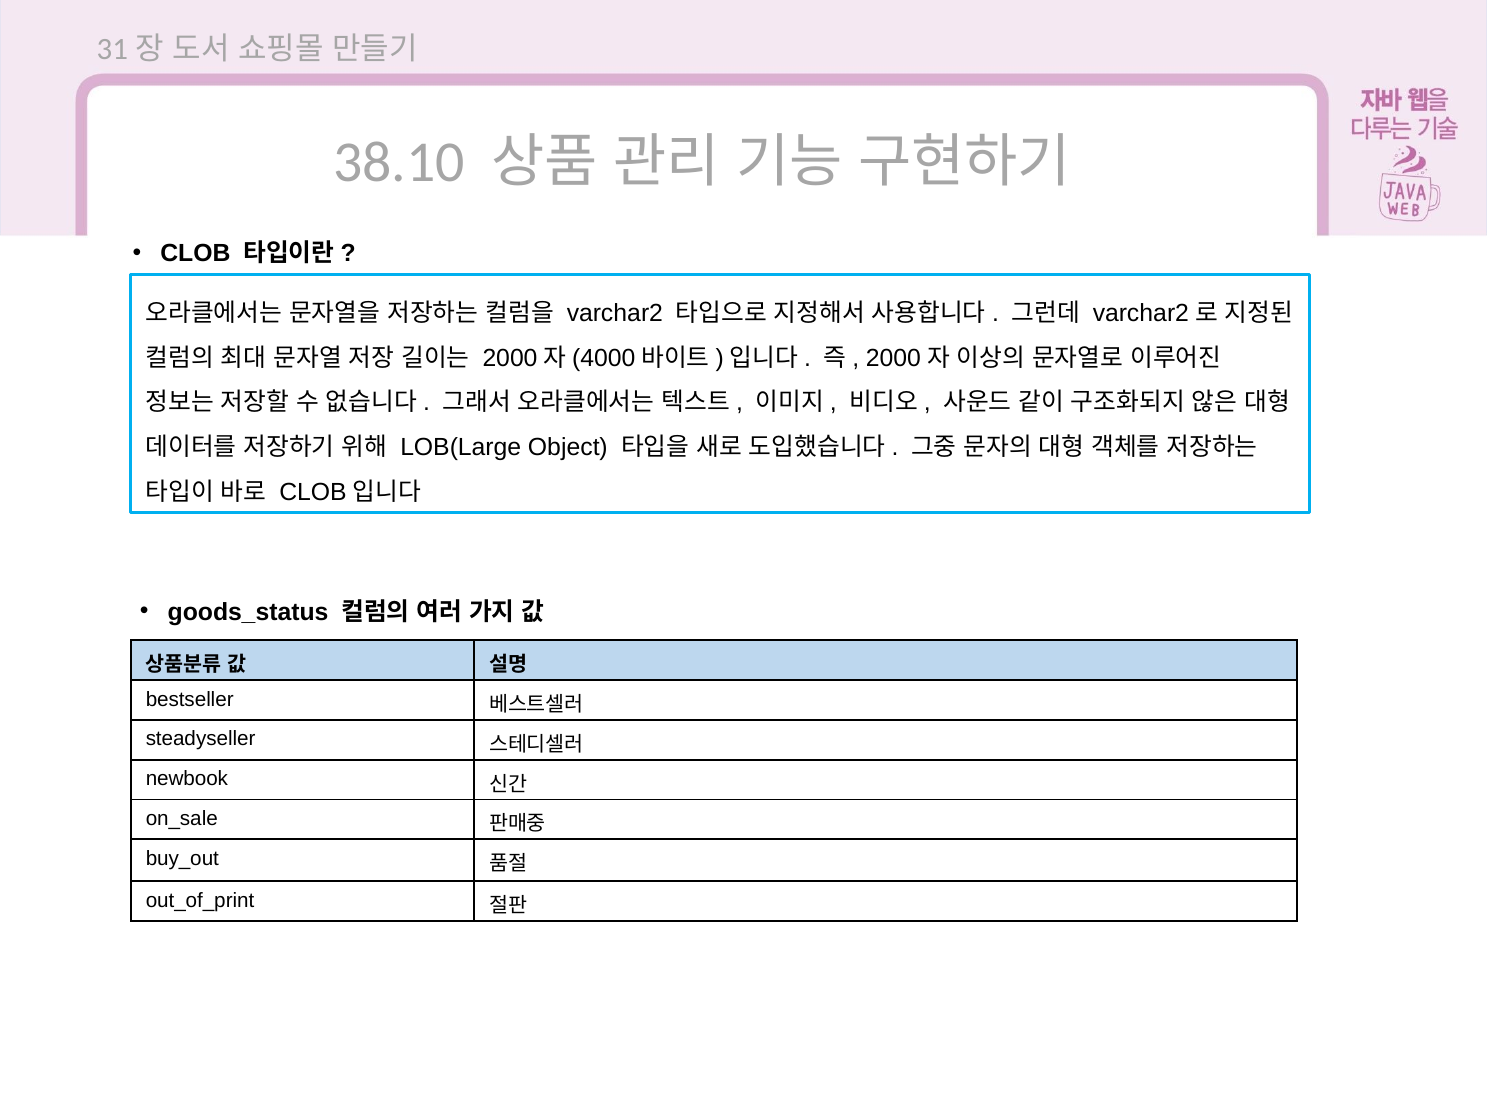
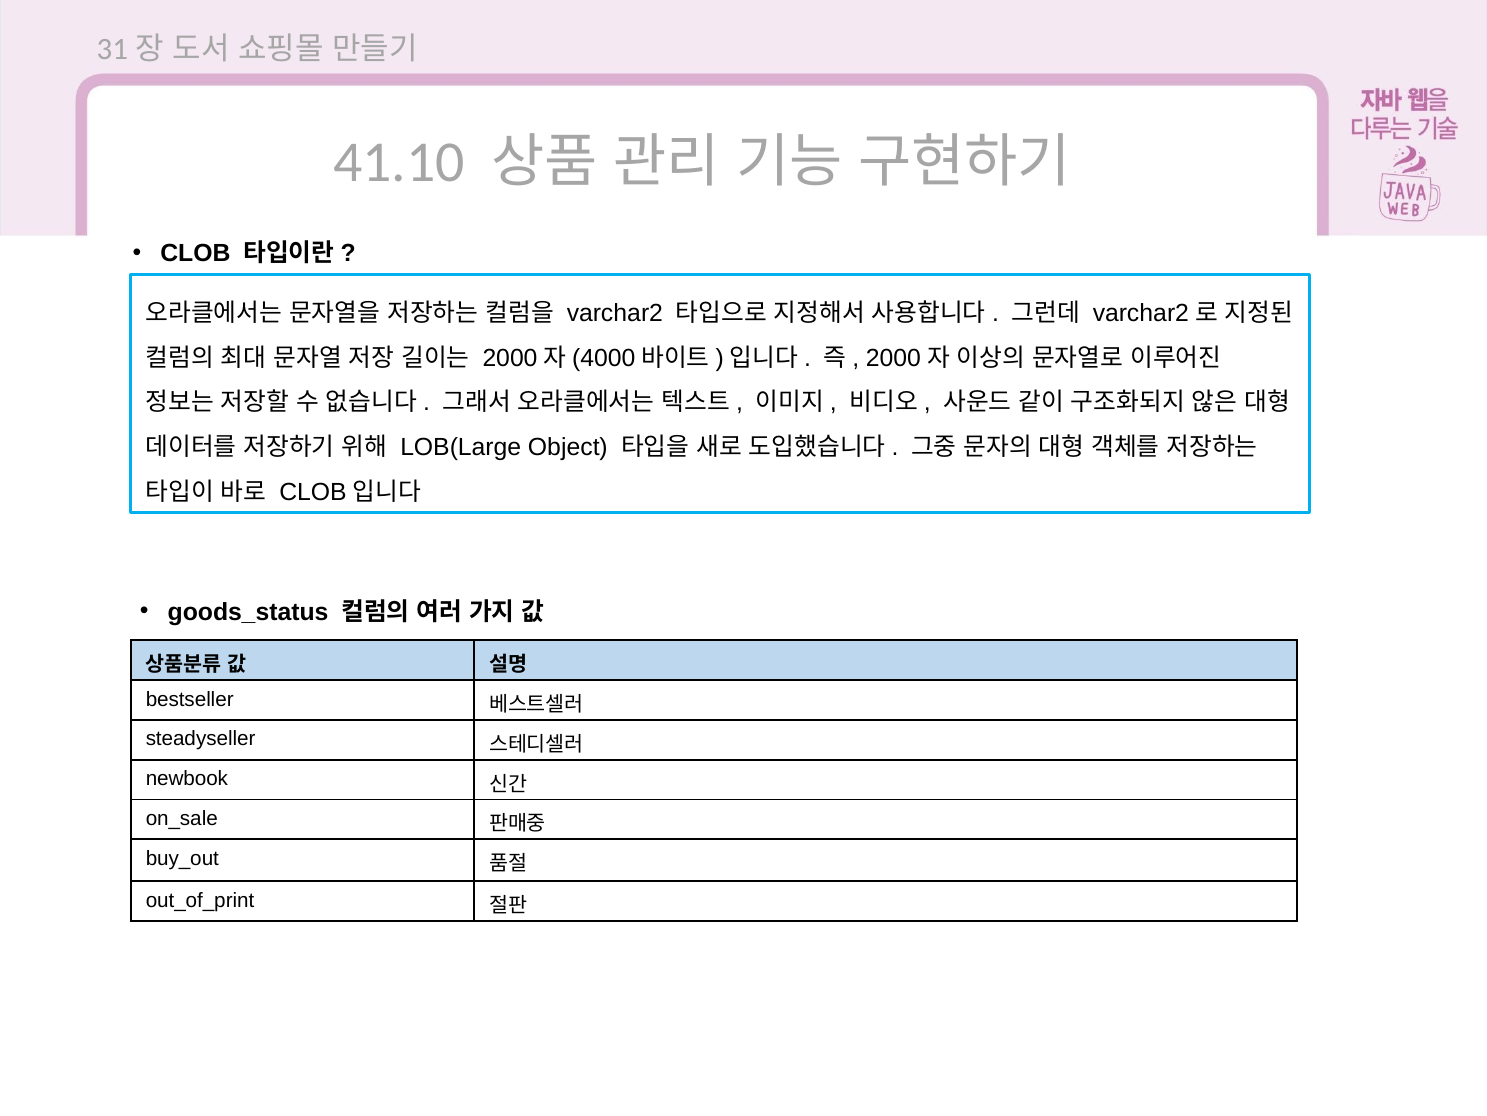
38.10: 38.10 -> 41.10
